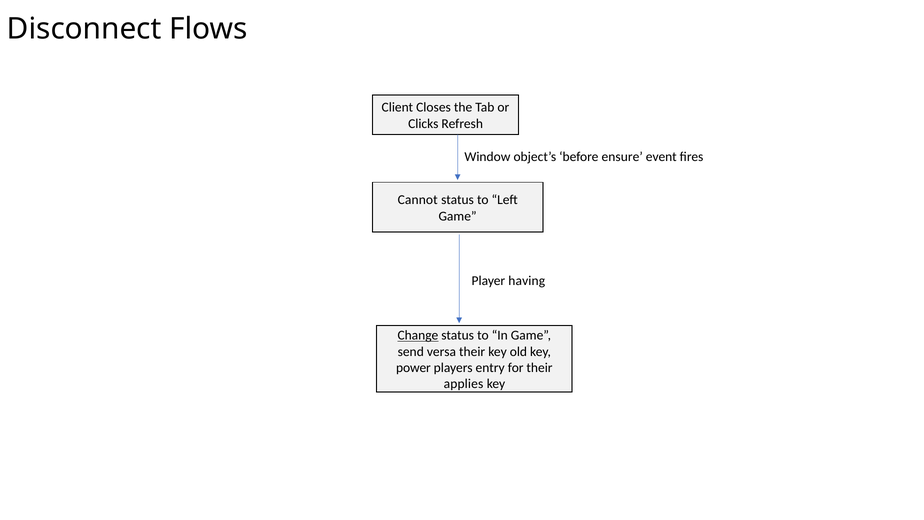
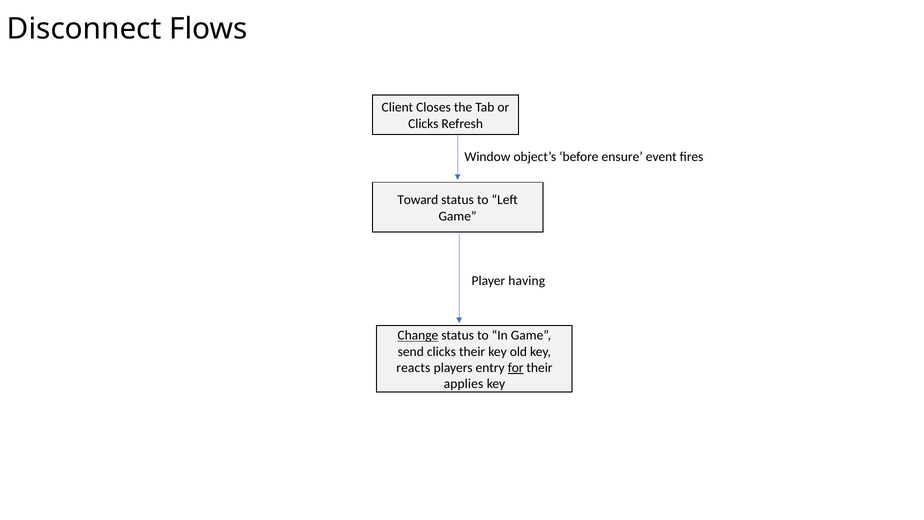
Cannot: Cannot -> Toward
send versa: versa -> clicks
power: power -> reacts
for underline: none -> present
